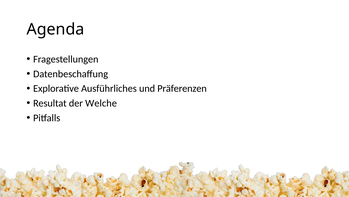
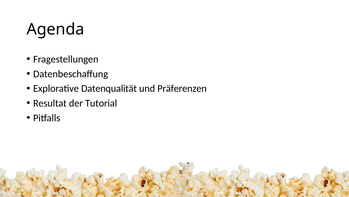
Ausführliches: Ausführliches -> Datenqualität
Welche: Welche -> Tutorial
